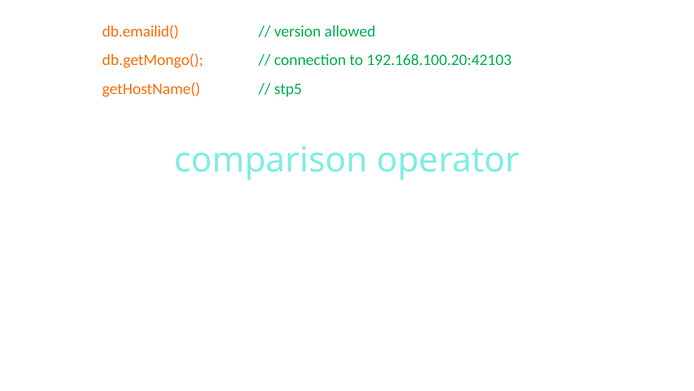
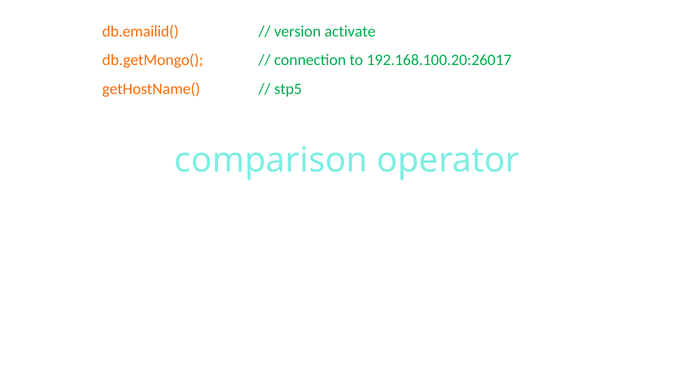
allowed: allowed -> activate
192.168.100.20:42103: 192.168.100.20:42103 -> 192.168.100.20:26017
